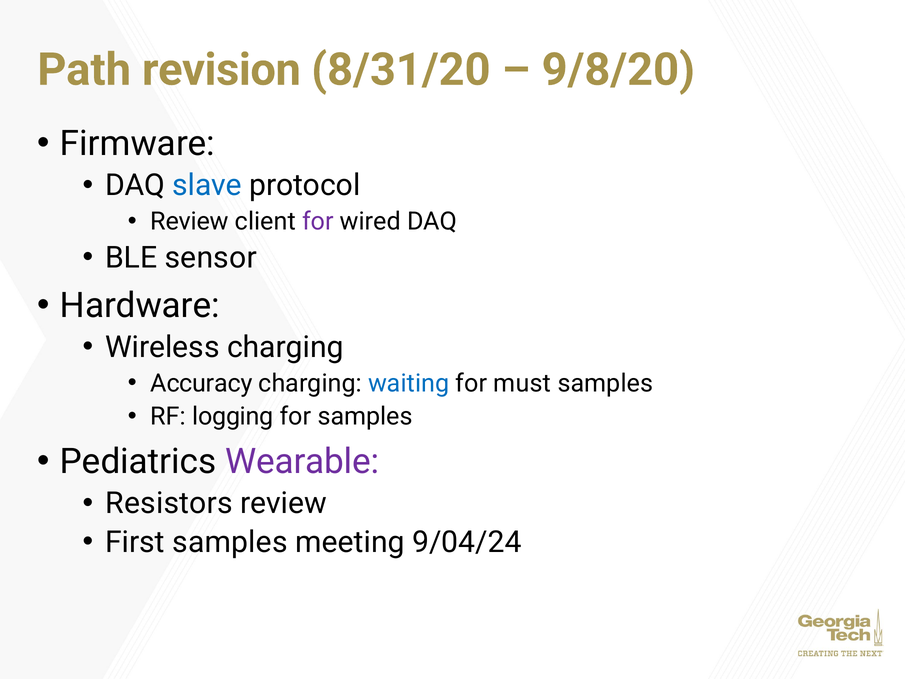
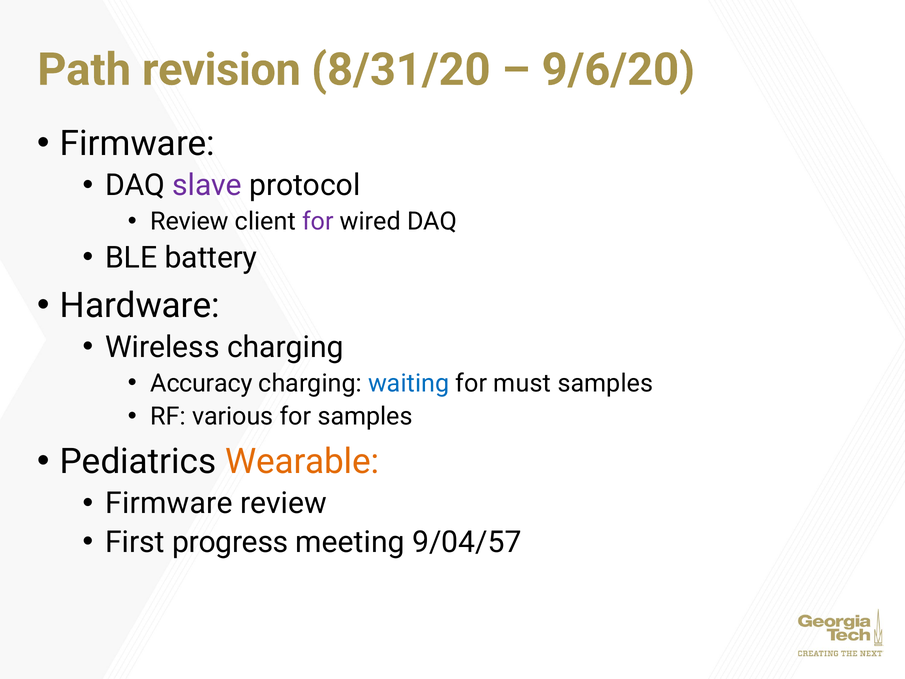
9/8/20: 9/8/20 -> 9/6/20
slave colour: blue -> purple
sensor: sensor -> battery
logging: logging -> various
Wearable colour: purple -> orange
Resistors at (169, 503): Resistors -> Firmware
First samples: samples -> progress
9/04/24: 9/04/24 -> 9/04/57
